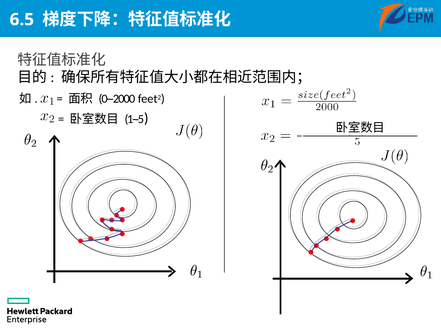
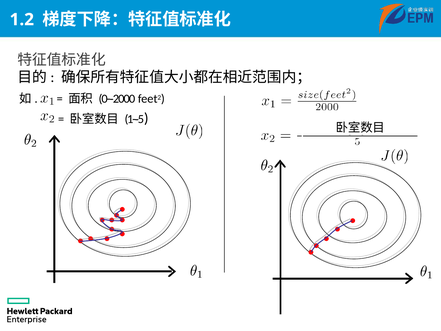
6.5: 6.5 -> 1.2
